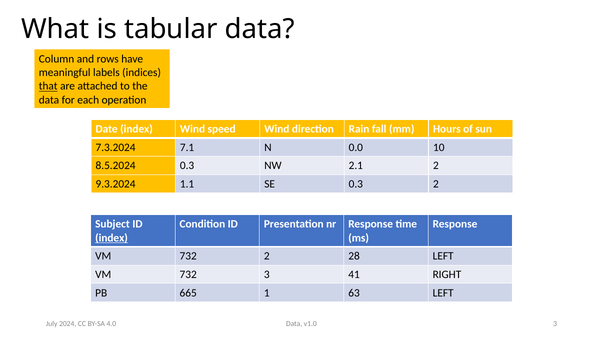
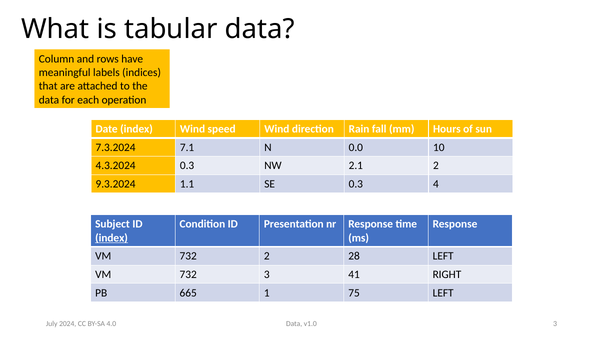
that underline: present -> none
8.5.2024: 8.5.2024 -> 4.3.2024
0.3 2: 2 -> 4
63: 63 -> 75
